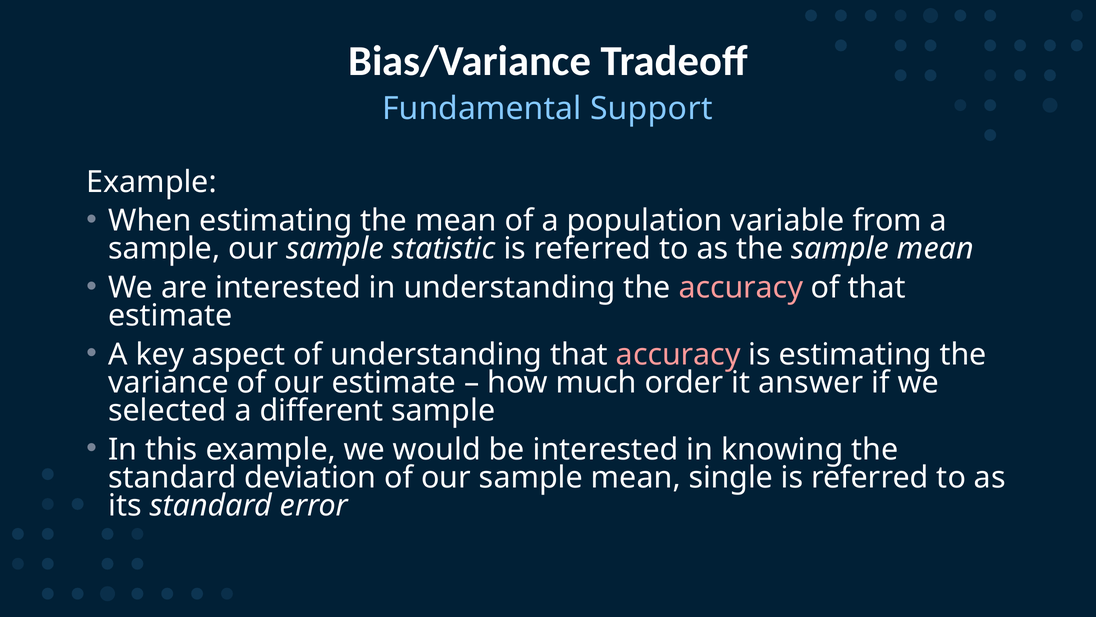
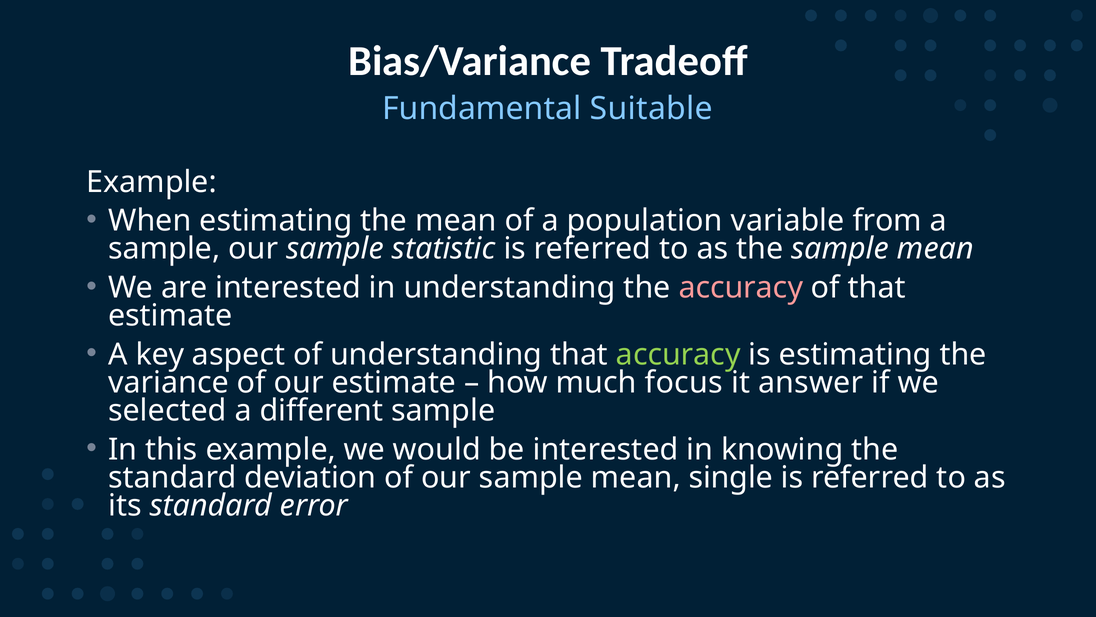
Support: Support -> Suitable
accuracy at (678, 354) colour: pink -> light green
order: order -> focus
